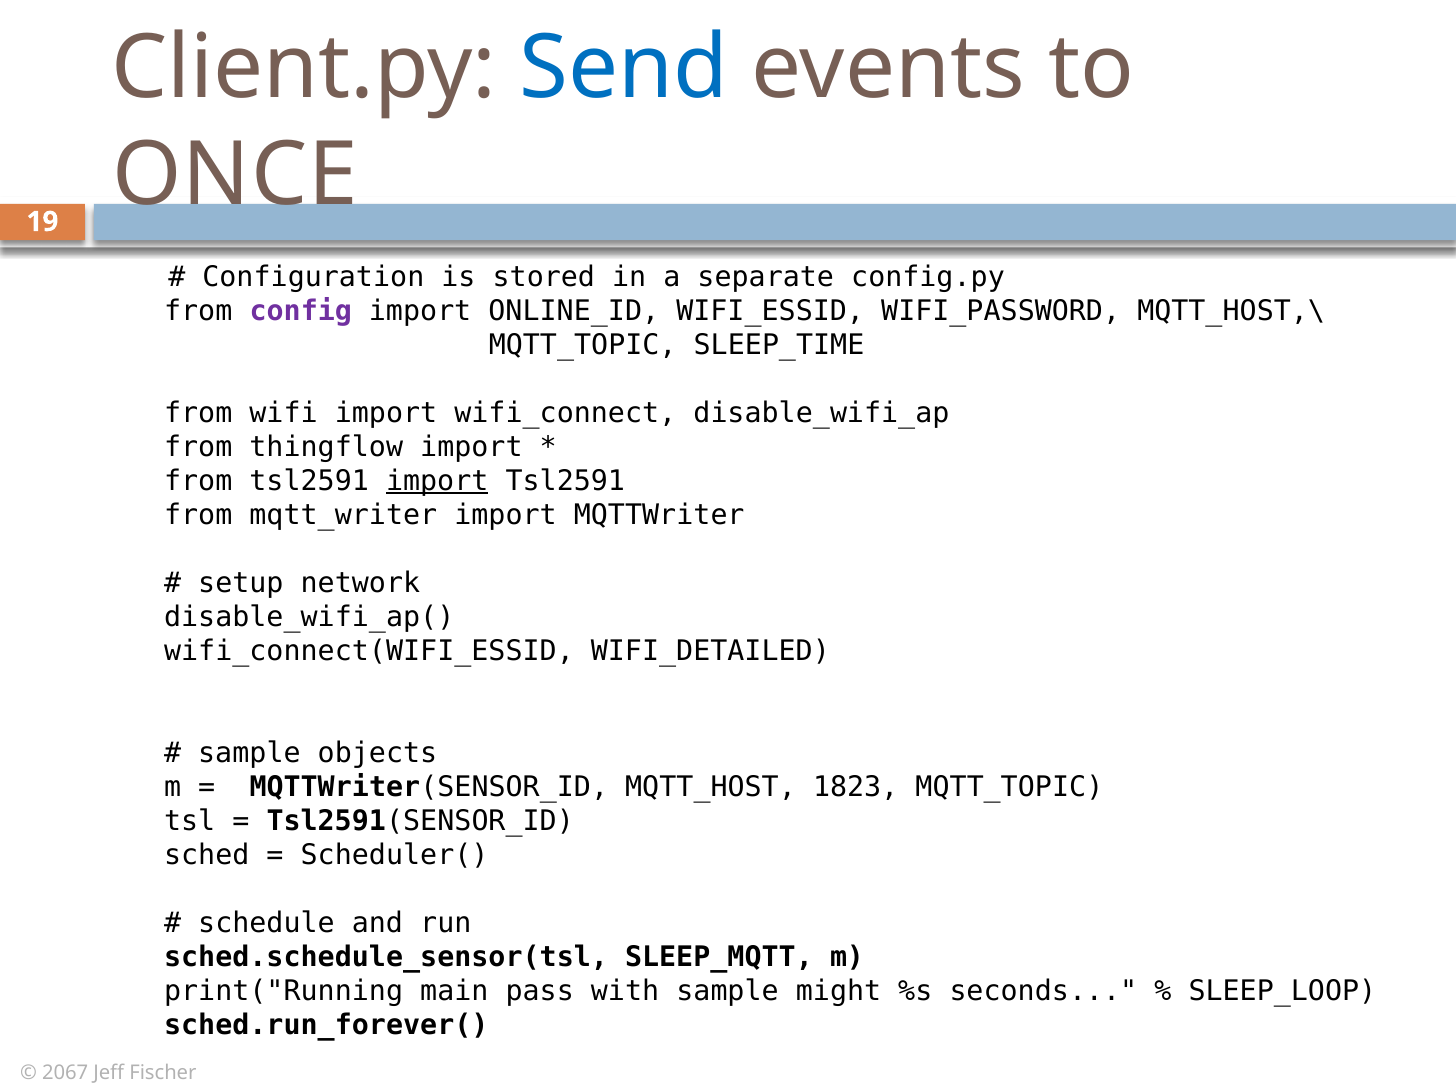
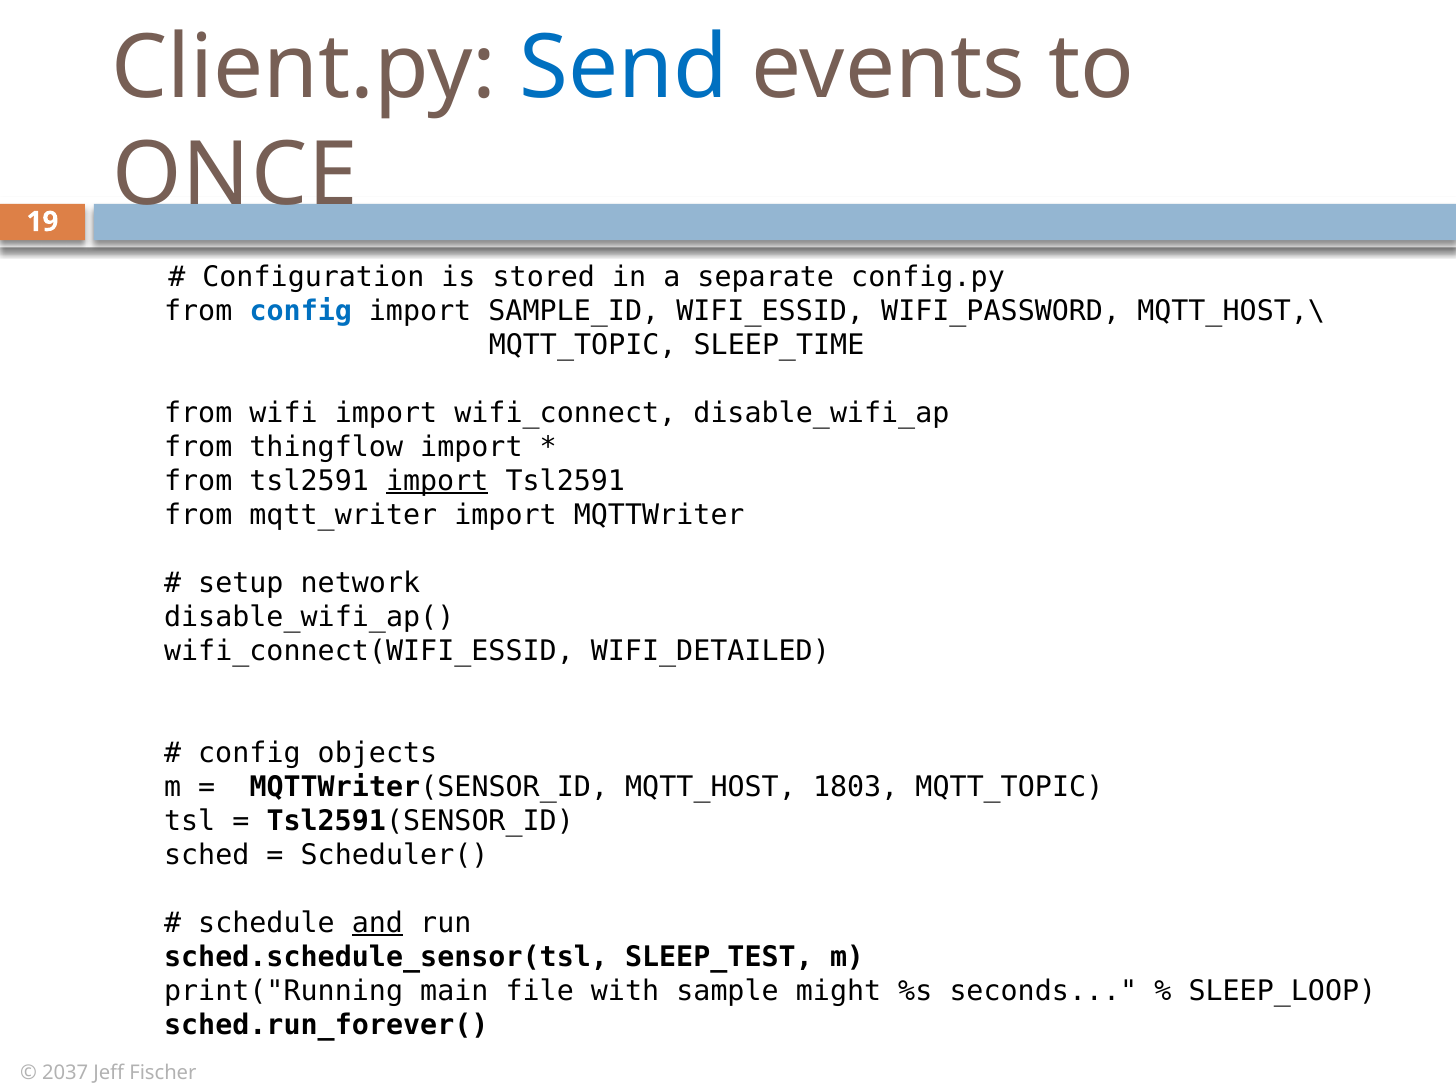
config at (301, 311) colour: purple -> blue
ONLINE_ID: ONLINE_ID -> SAMPLE_ID
sample at (249, 753): sample -> config
1823: 1823 -> 1803
and underline: none -> present
SLEEP_MQTT: SLEEP_MQTT -> SLEEP_TEST
pass: pass -> file
2067: 2067 -> 2037
